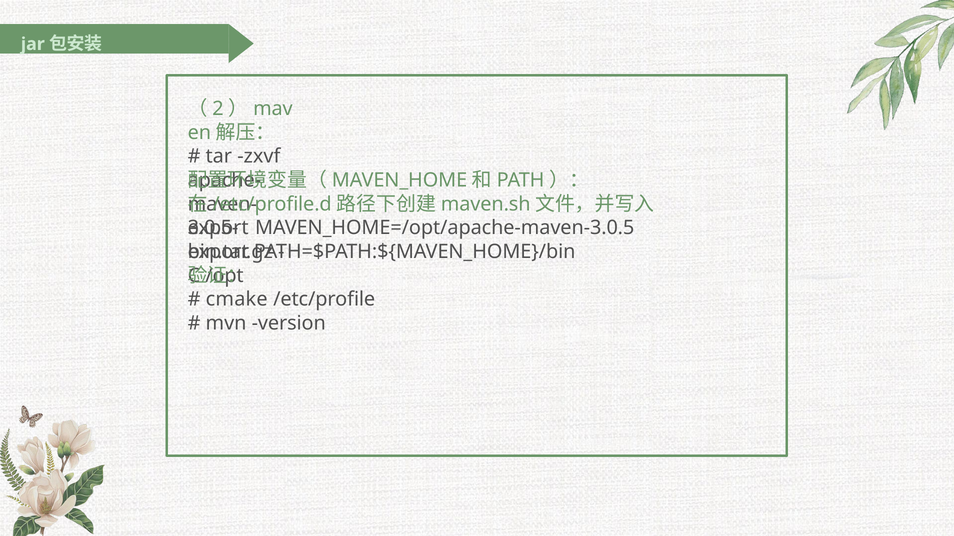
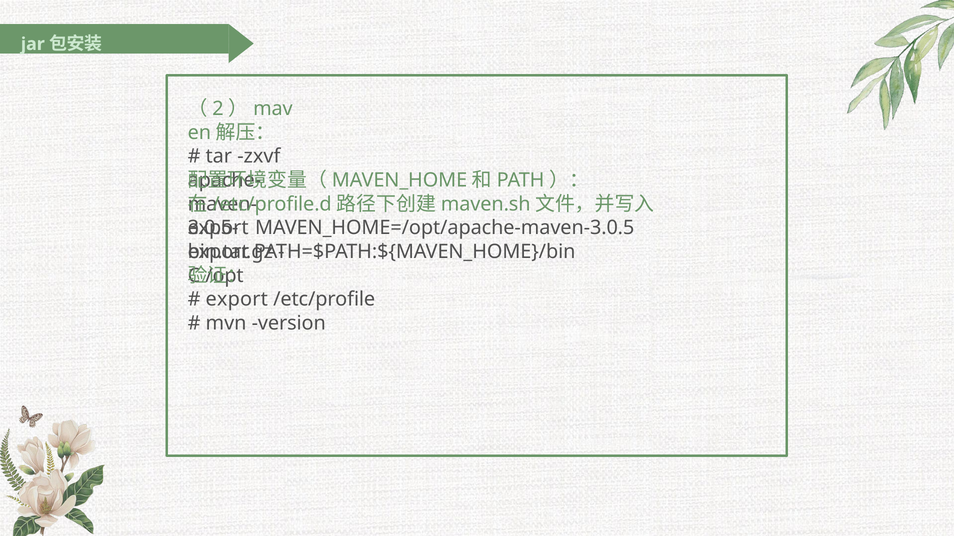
cmake at (237, 300): cmake -> export
